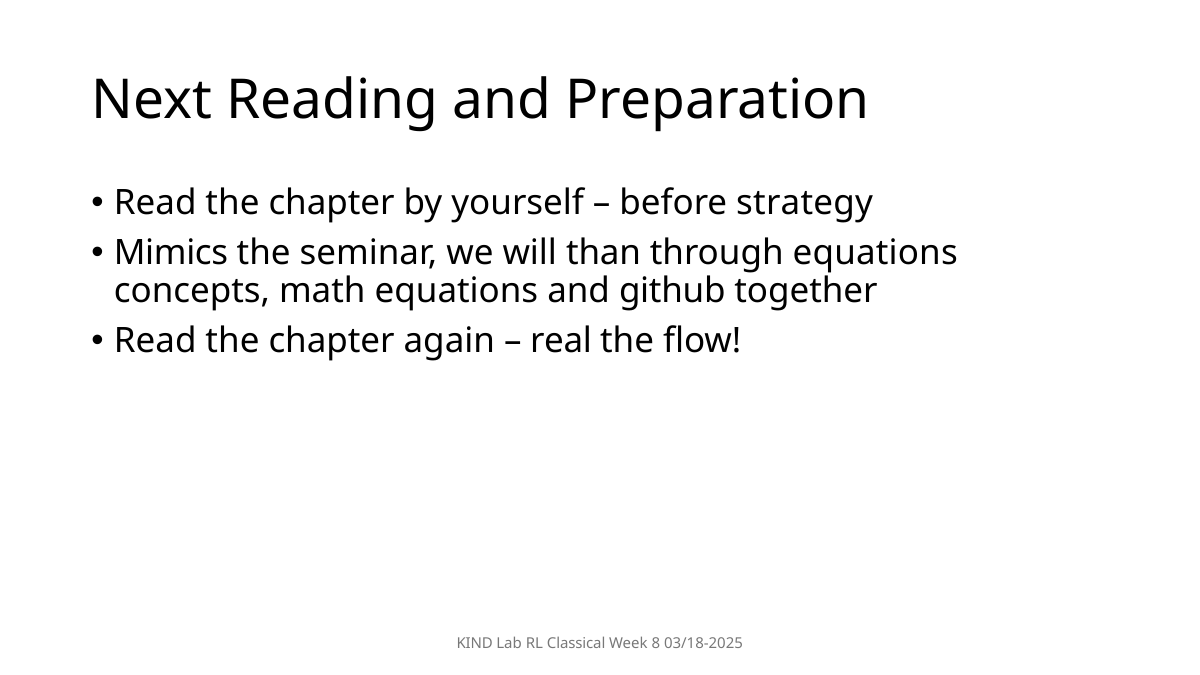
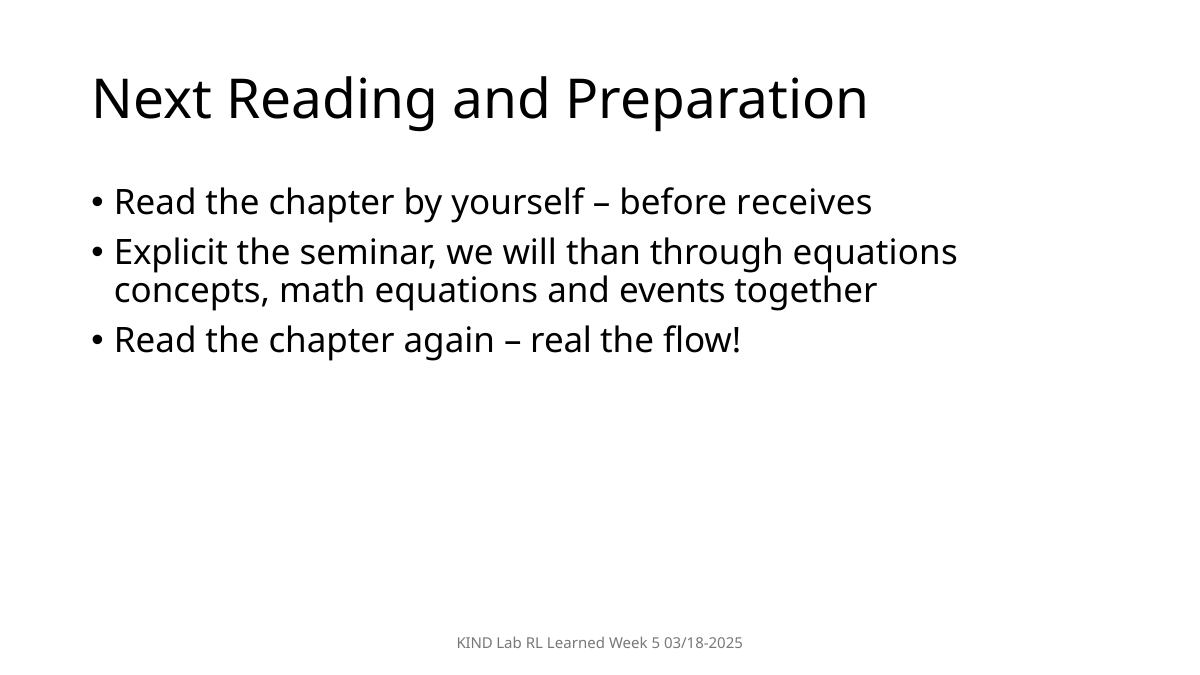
strategy: strategy -> receives
Mimics: Mimics -> Explicit
github: github -> events
Classical: Classical -> Learned
8: 8 -> 5
